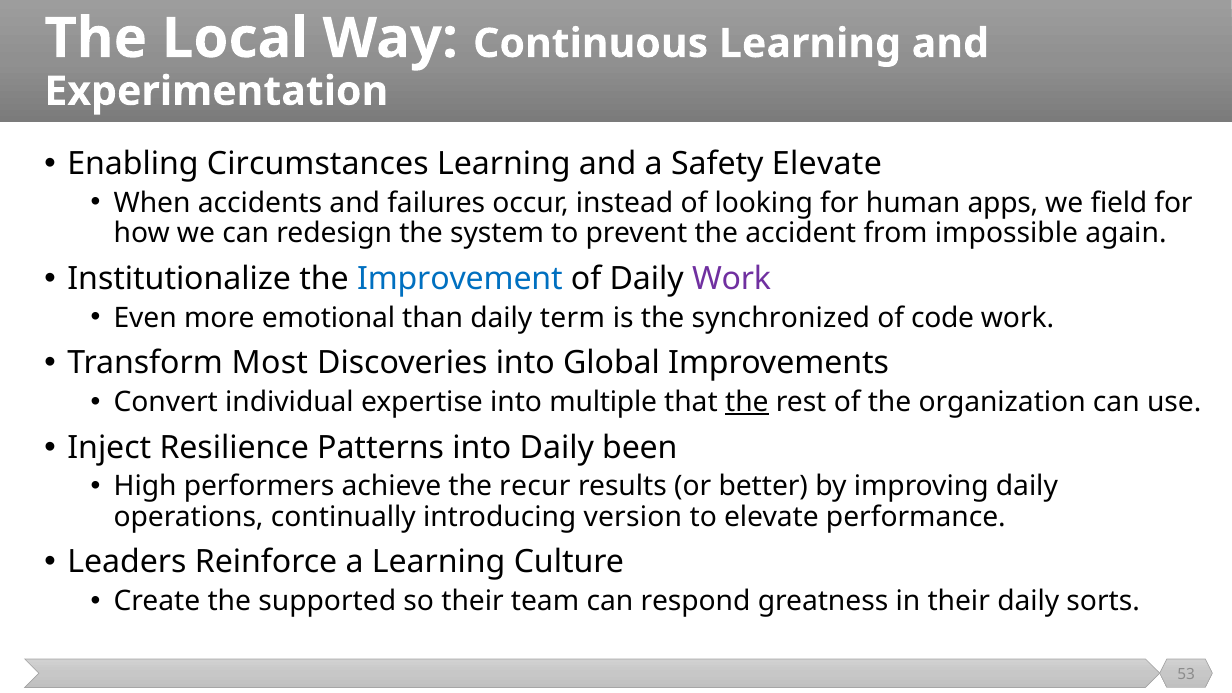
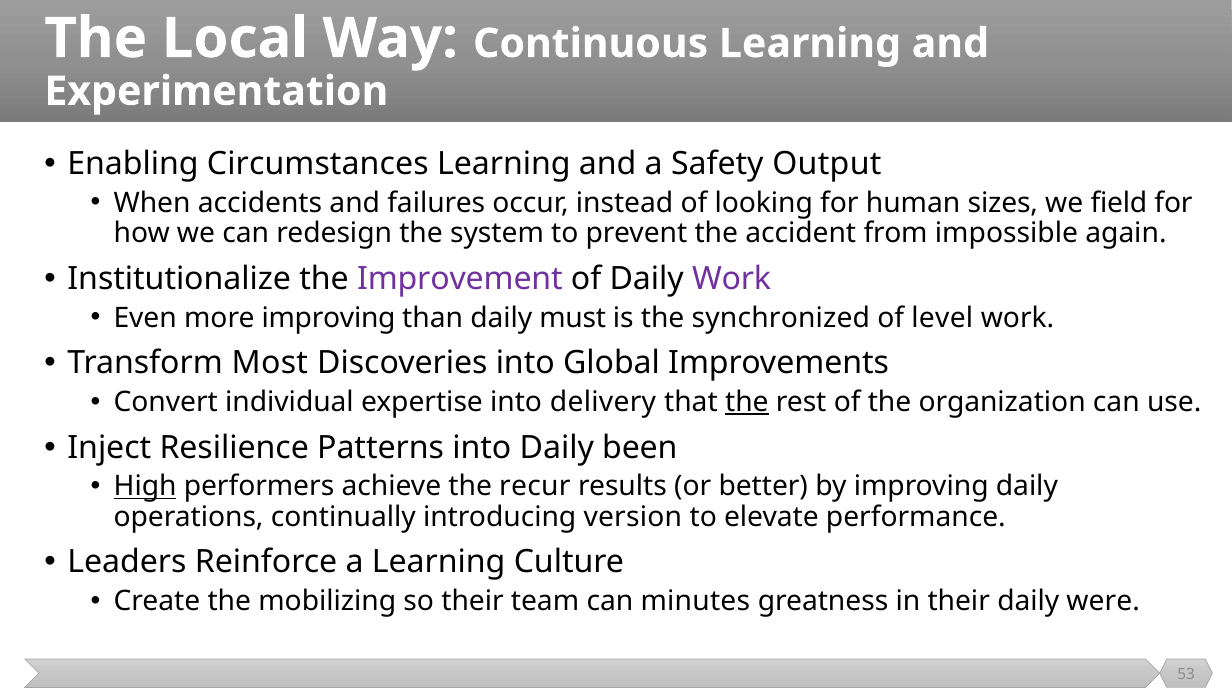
Safety Elevate: Elevate -> Output
apps: apps -> sizes
Improvement colour: blue -> purple
more emotional: emotional -> improving
term: term -> must
code: code -> level
multiple: multiple -> delivery
High underline: none -> present
supported: supported -> mobilizing
respond: respond -> minutes
sorts: sorts -> were
